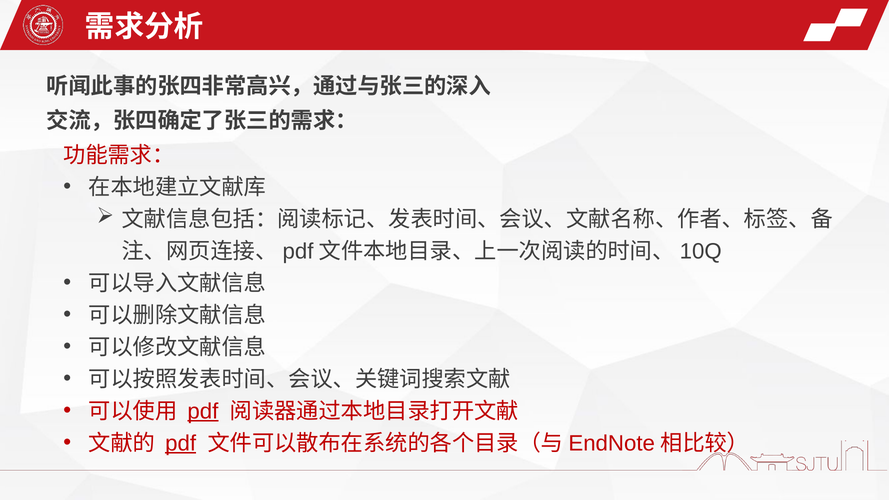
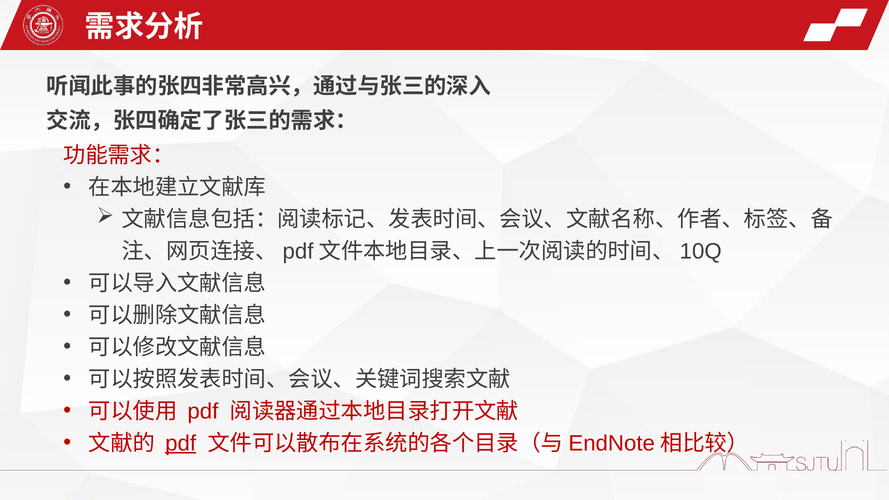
pdf at (203, 411) underline: present -> none
